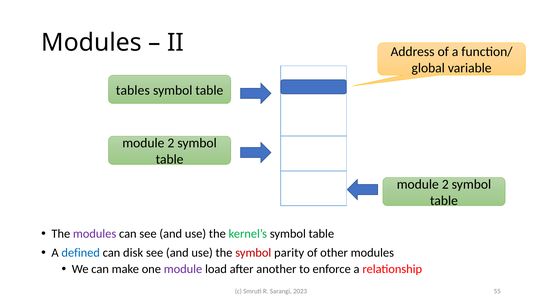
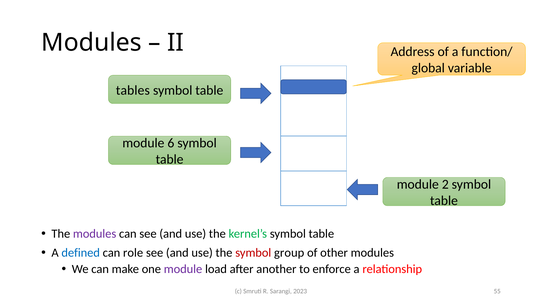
2 at (171, 143): 2 -> 6
disk: disk -> role
parity: parity -> group
